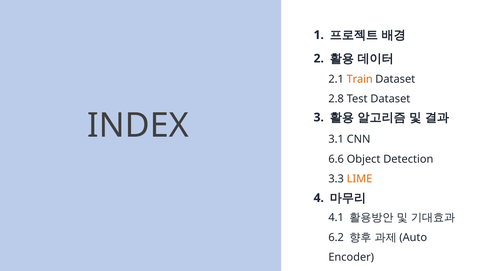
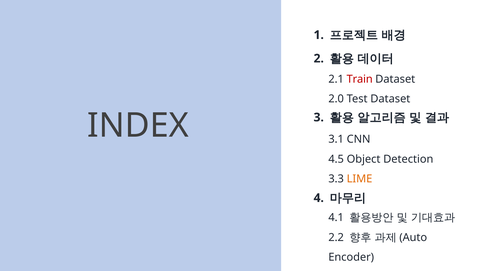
Train colour: orange -> red
2.8: 2.8 -> 2.0
6.6: 6.6 -> 4.5
6.2: 6.2 -> 2.2
